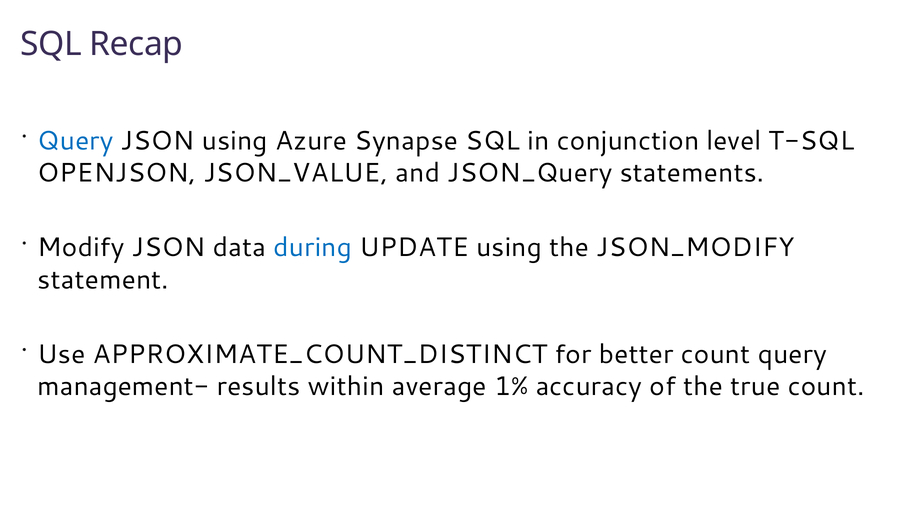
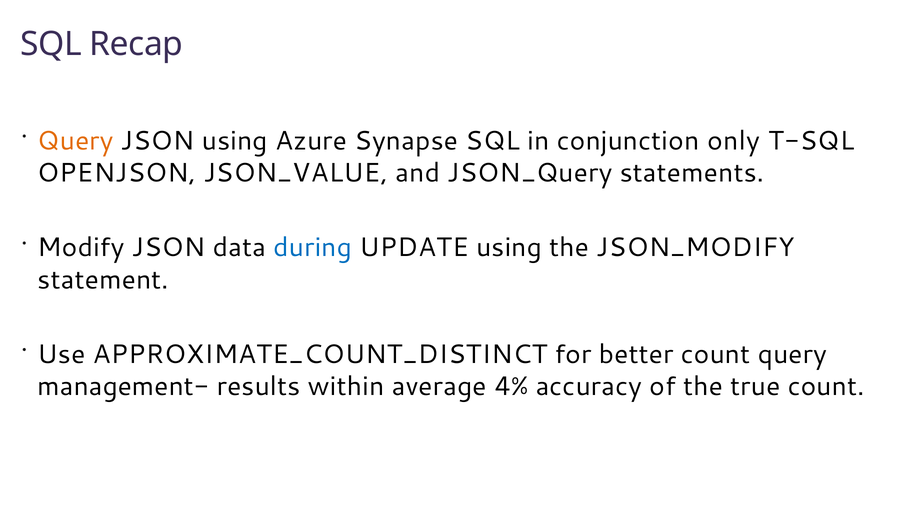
Query at (76, 141) colour: blue -> orange
level: level -> only
1%: 1% -> 4%
